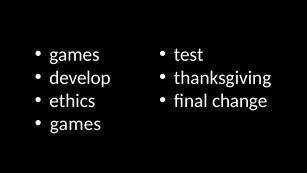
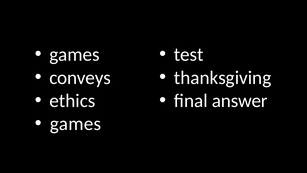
develop: develop -> conveys
change: change -> answer
